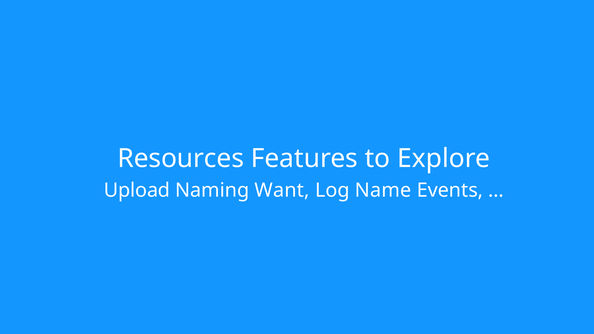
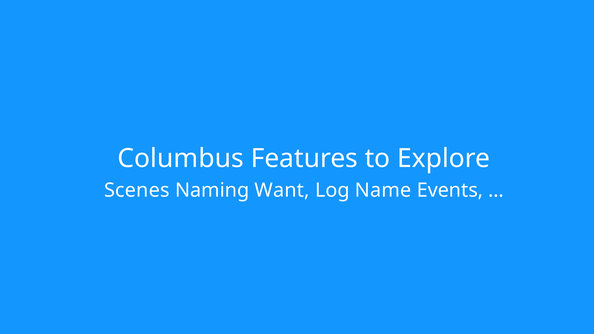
Resources: Resources -> Columbus
Upload: Upload -> Scenes
